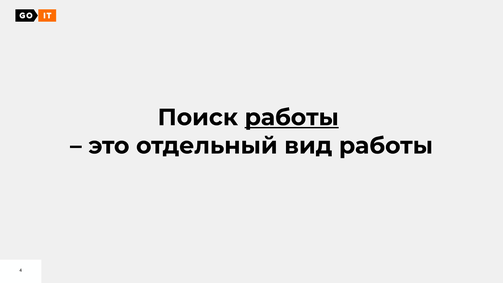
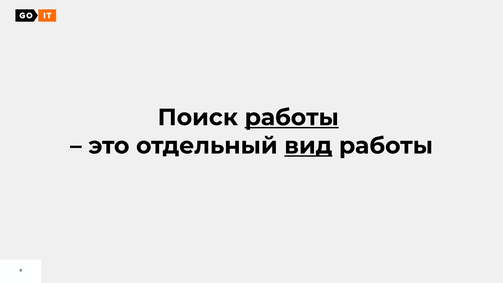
вид underline: none -> present
